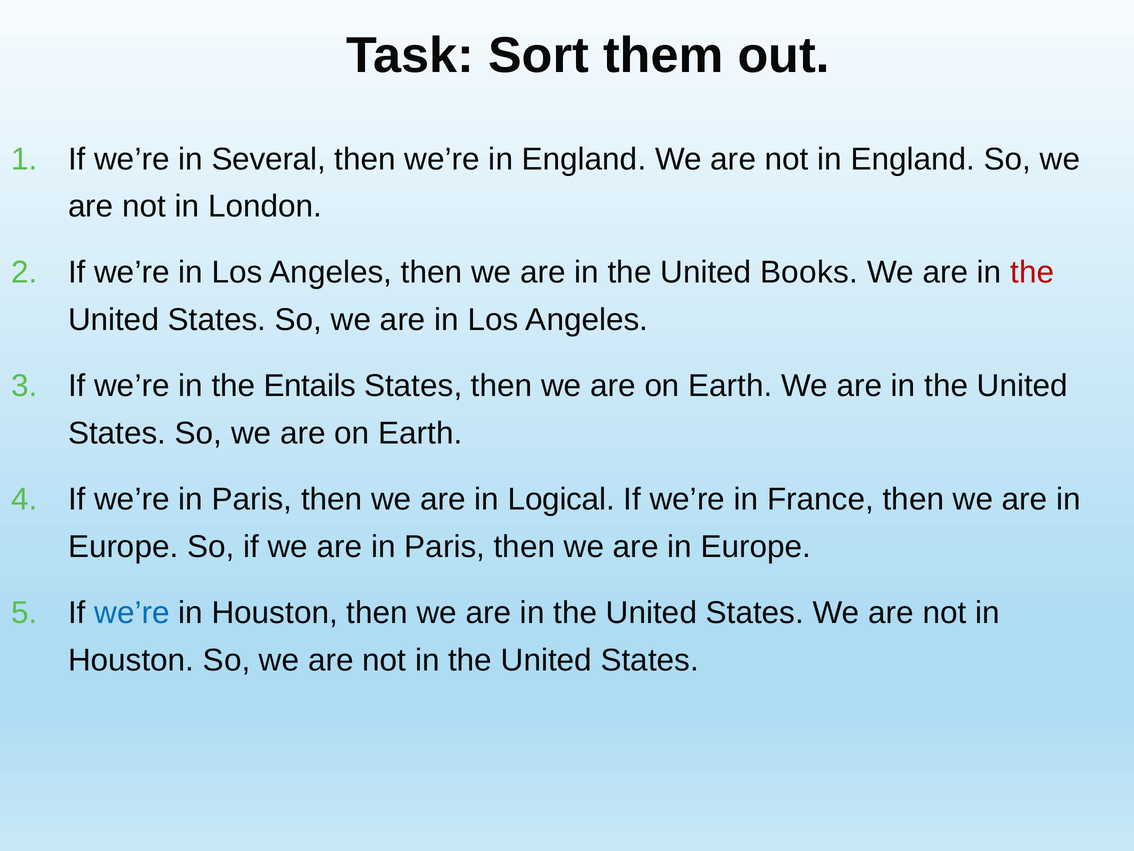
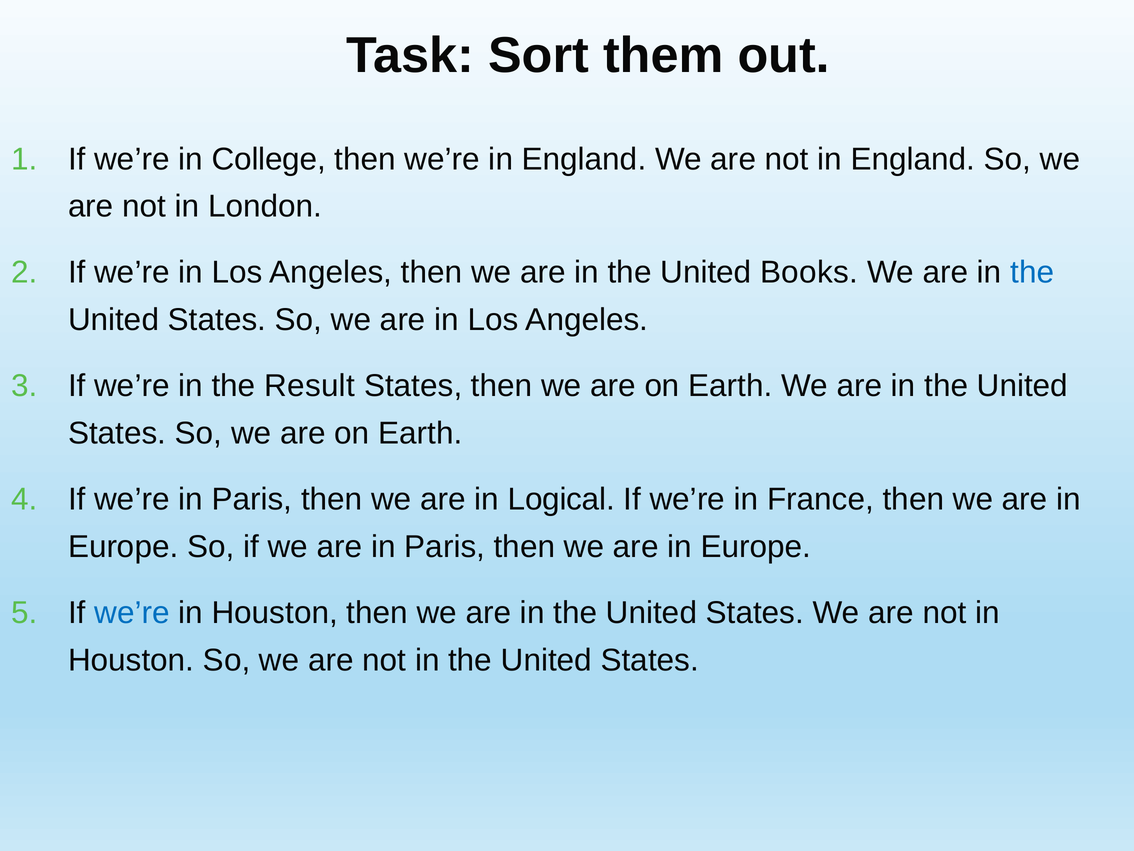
Several: Several -> College
the at (1032, 272) colour: red -> blue
Entails: Entails -> Result
